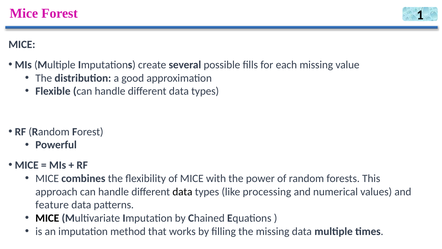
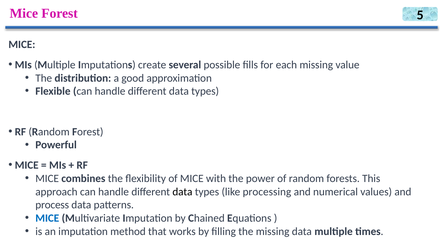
1: 1 -> 5
feature: feature -> process
MICE at (47, 218) colour: black -> blue
